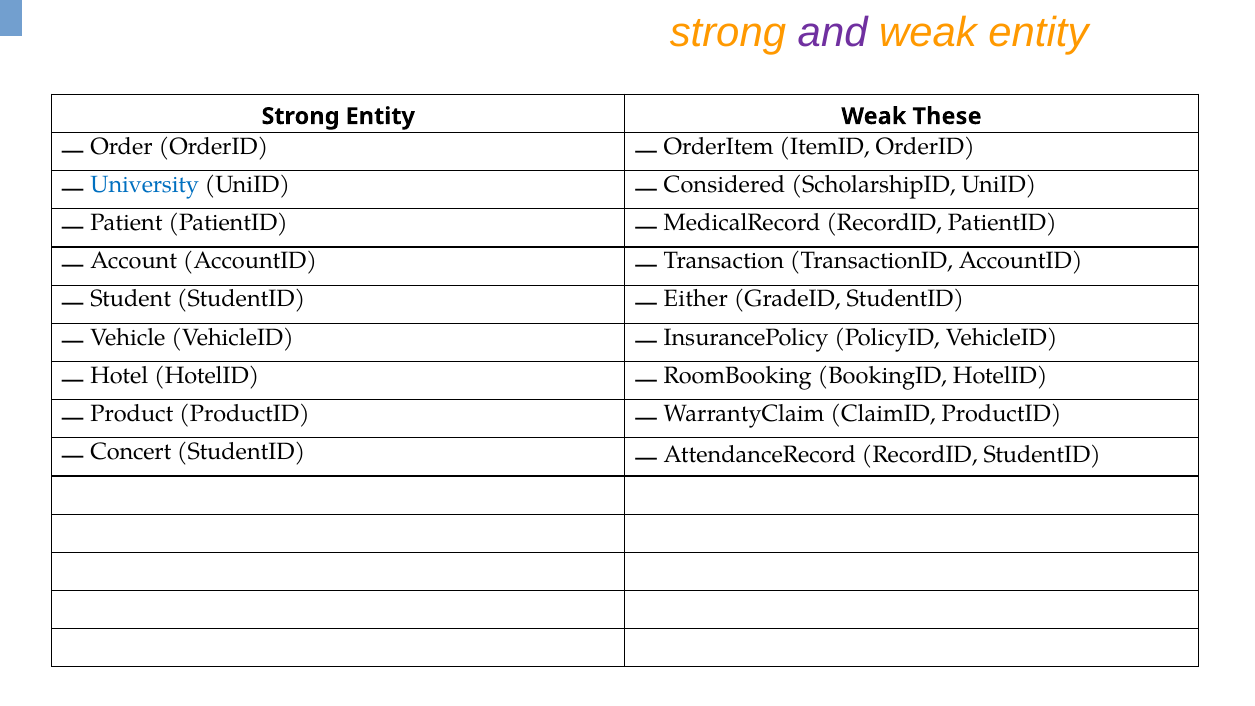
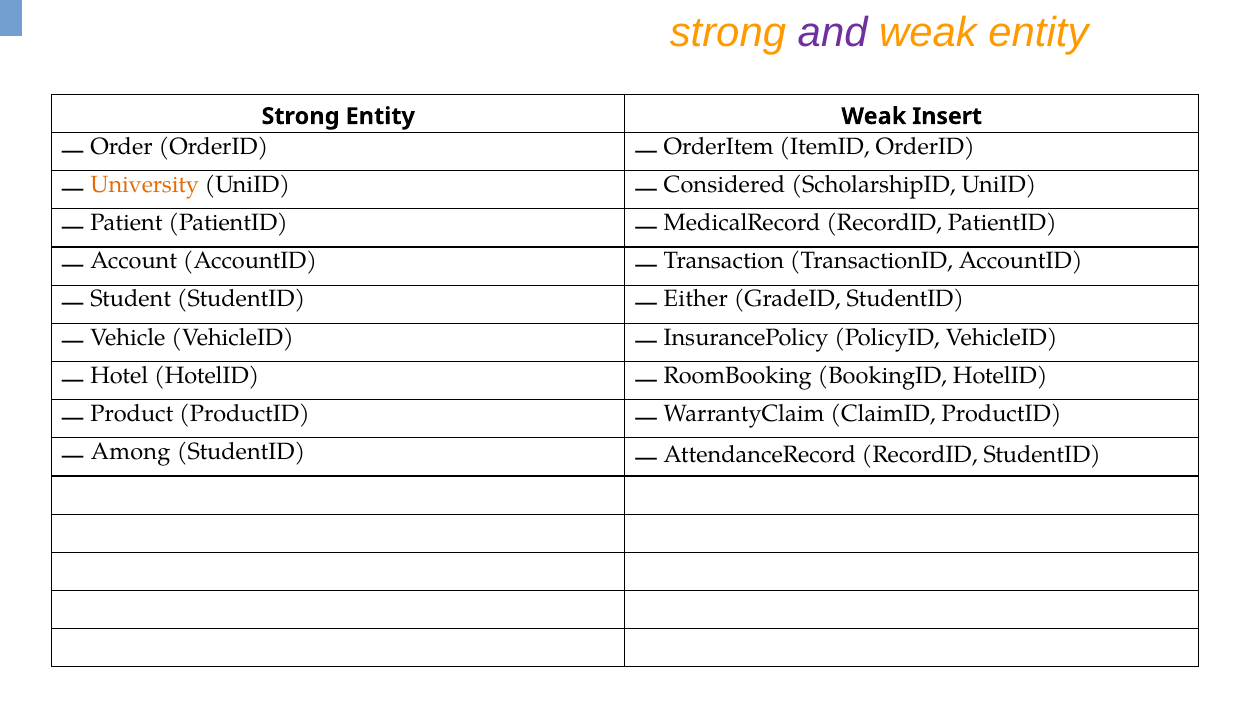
These: These -> Insert
University colour: blue -> orange
Concert: Concert -> Among
